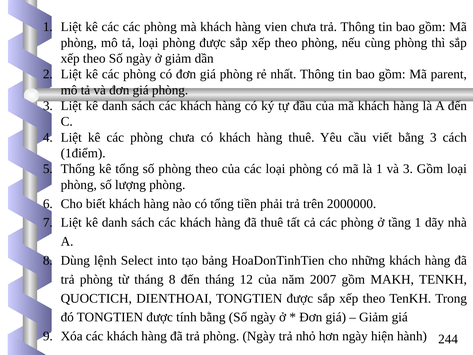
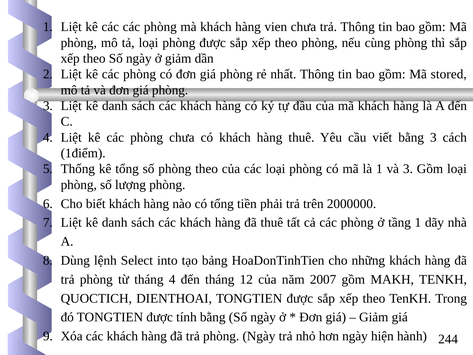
parent: parent -> stored
tháng 8: 8 -> 4
